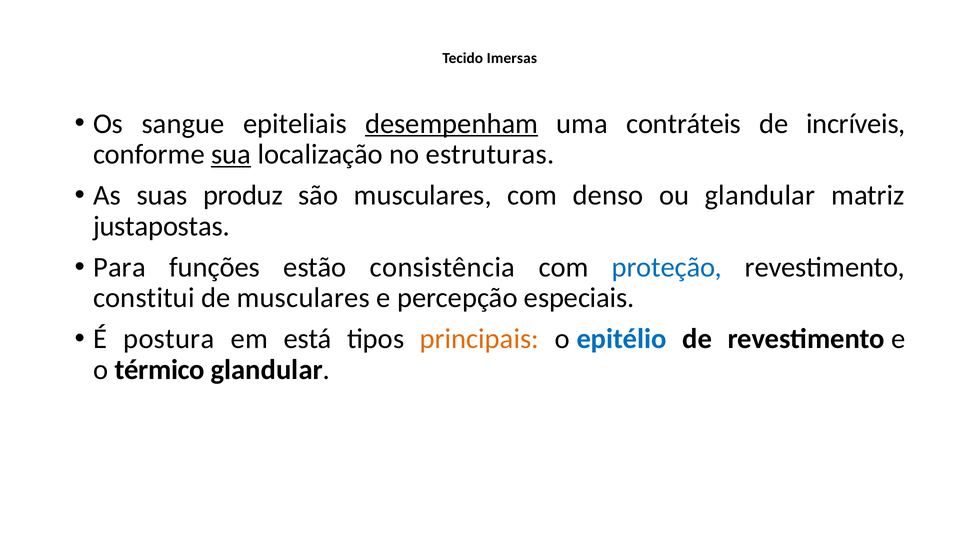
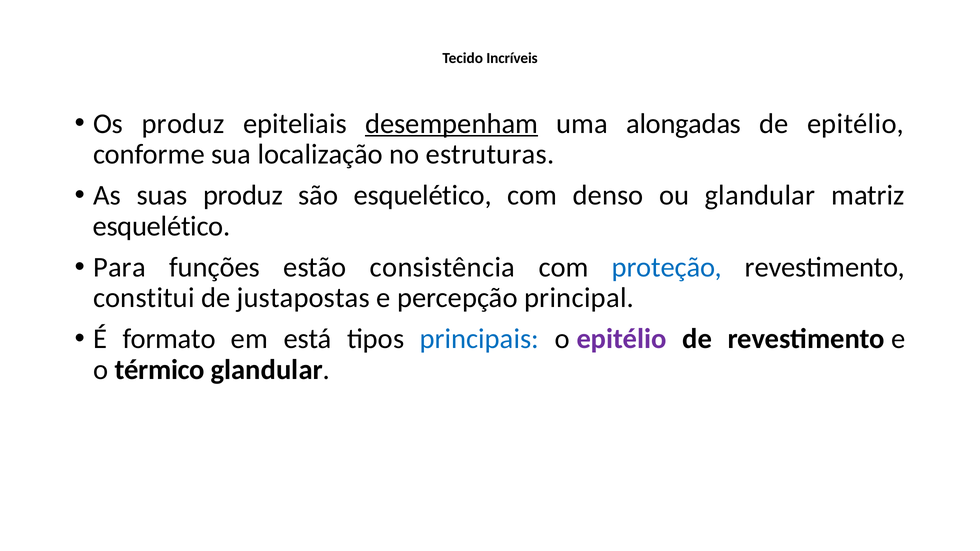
Imersas: Imersas -> Incríveis
Os sangue: sangue -> produz
contráteis: contráteis -> alongadas
de incríveis: incríveis -> epitélio
sua underline: present -> none
são musculares: musculares -> esquelético
justapostas at (161, 226): justapostas -> esquelético
de musculares: musculares -> justapostas
especiais: especiais -> principal
postura: postura -> formato
principais colour: orange -> blue
epitélio at (622, 339) colour: blue -> purple
